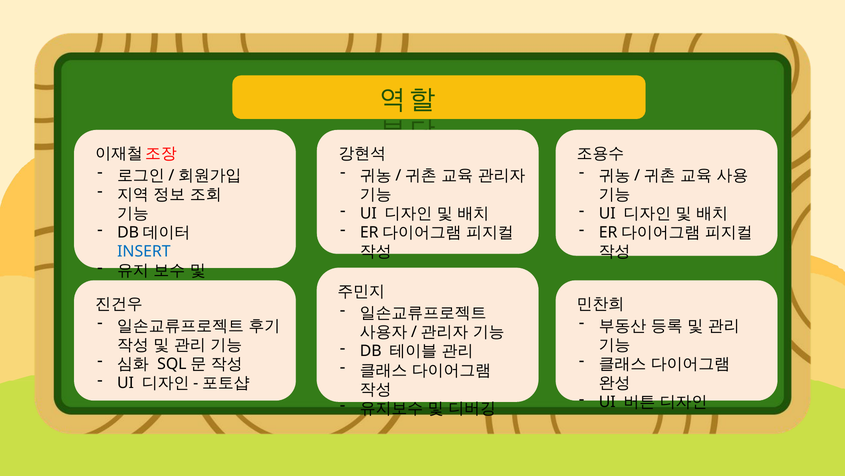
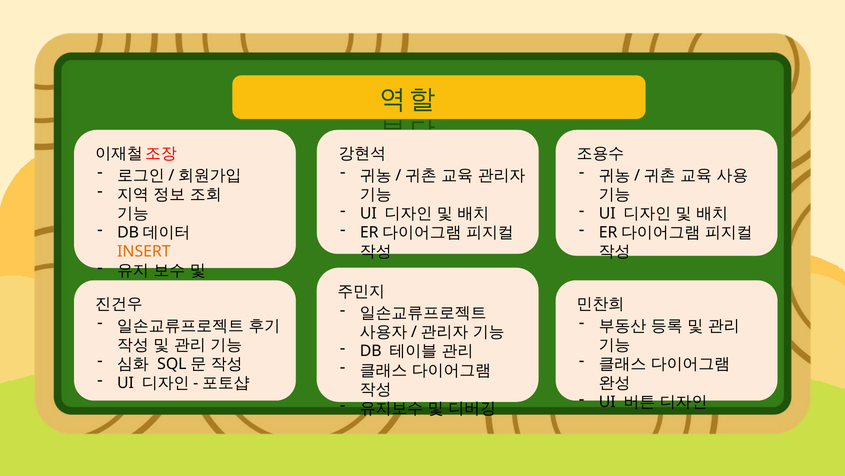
INSERT colour: blue -> orange
